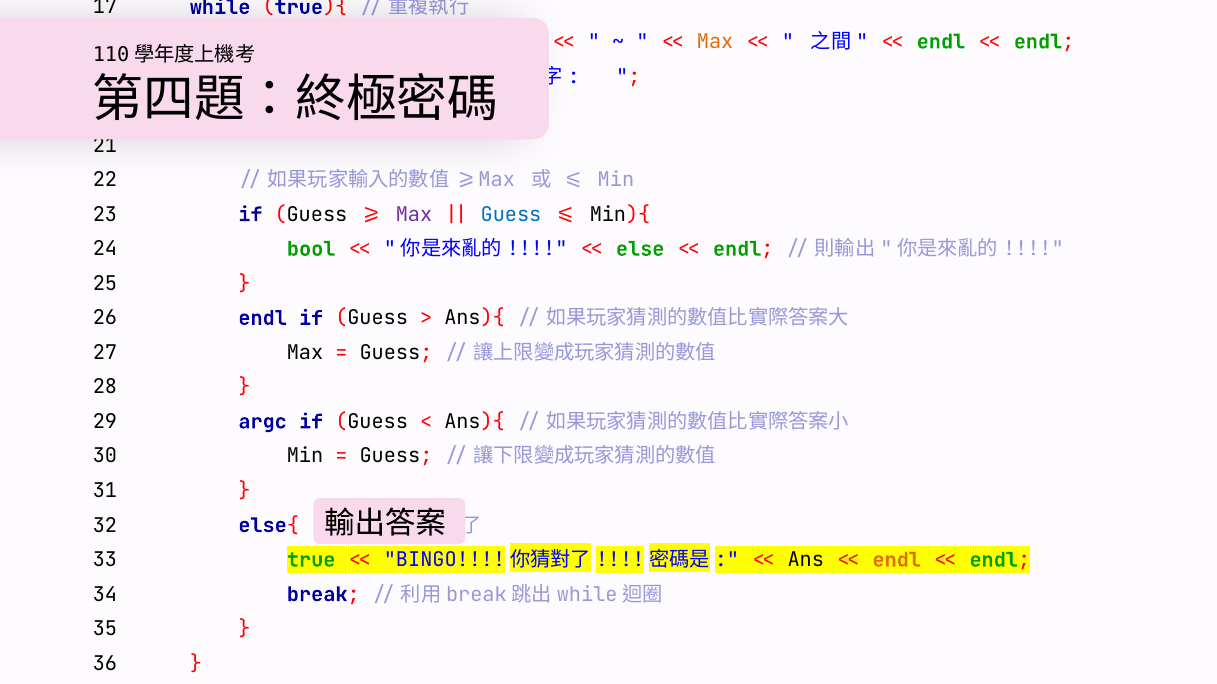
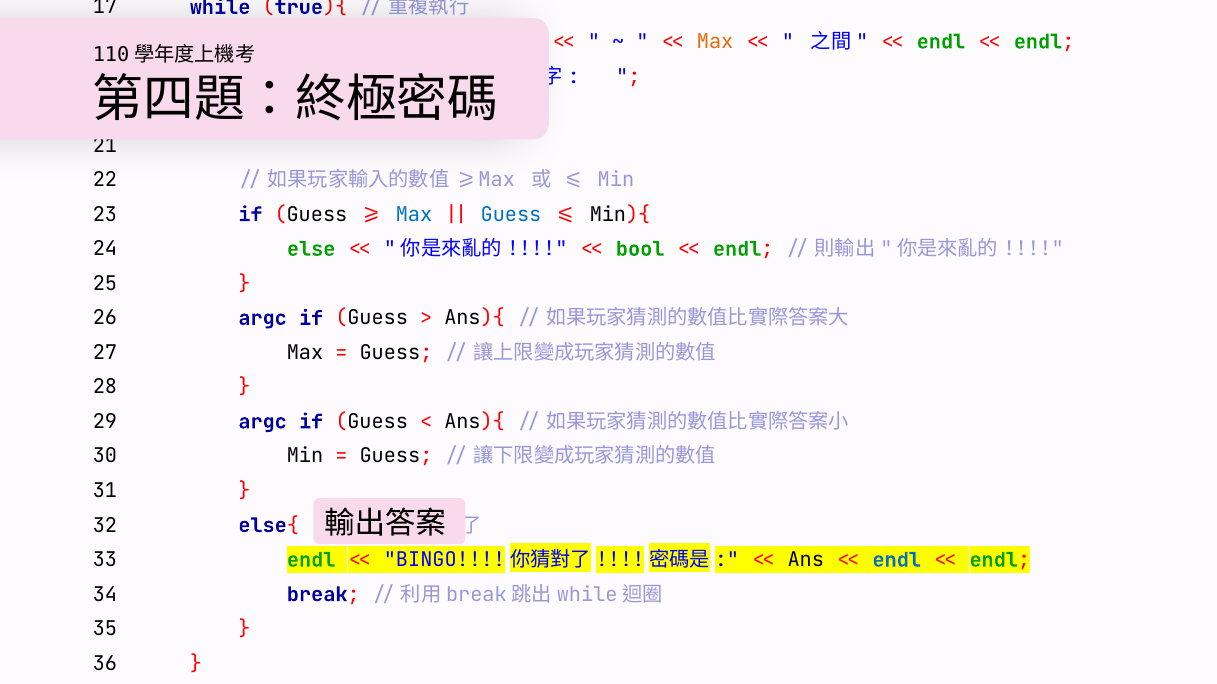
Max at (414, 215) colour: purple -> blue
bool: bool -> else
else: else -> bool
26 endl: endl -> argc
33 true: true -> endl
endl at (897, 560) colour: orange -> blue
